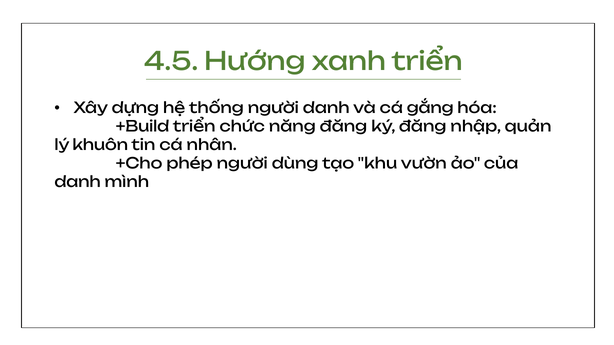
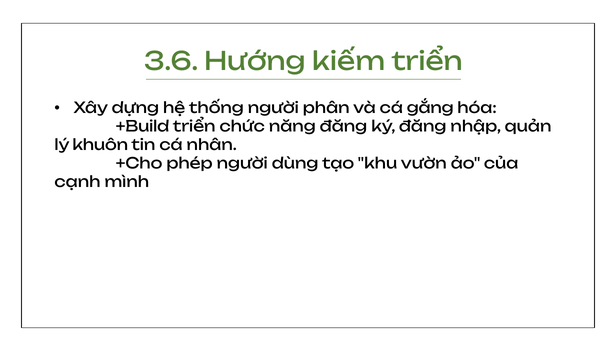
4.5: 4.5 -> 3.6
xanh: xanh -> kiếm
người danh: danh -> phân
danh at (78, 182): danh -> cạnh
